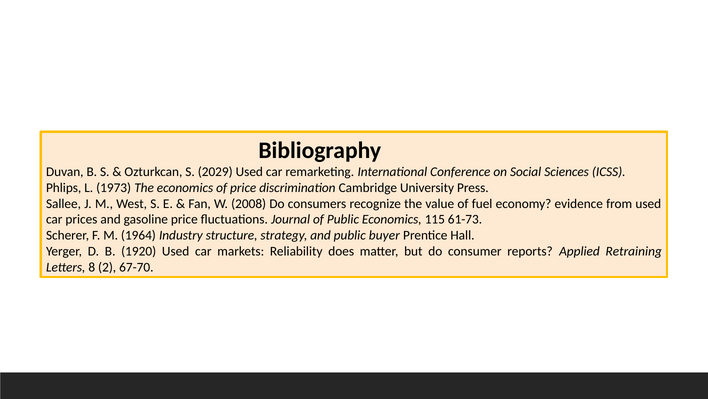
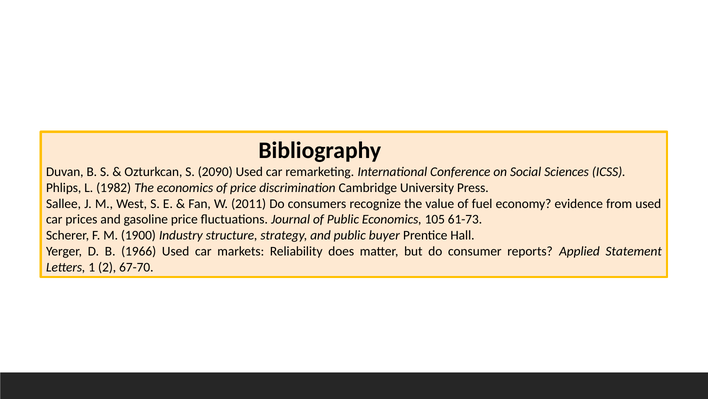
2029: 2029 -> 2090
1973: 1973 -> 1982
2008: 2008 -> 2011
115: 115 -> 105
1964: 1964 -> 1900
1920: 1920 -> 1966
Retraining: Retraining -> Statement
8: 8 -> 1
